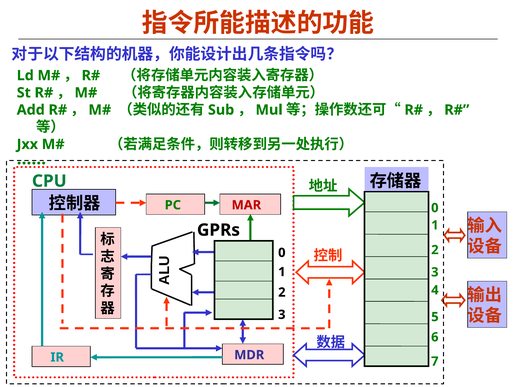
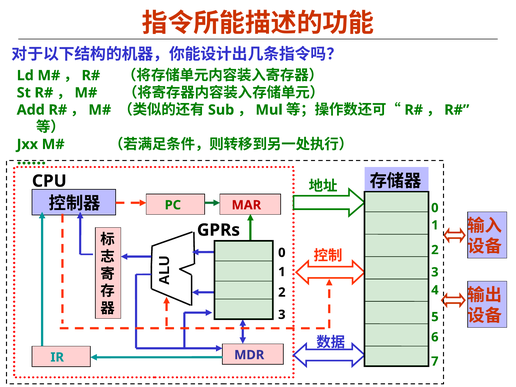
CPU colour: green -> black
